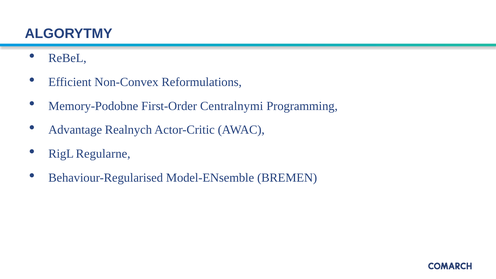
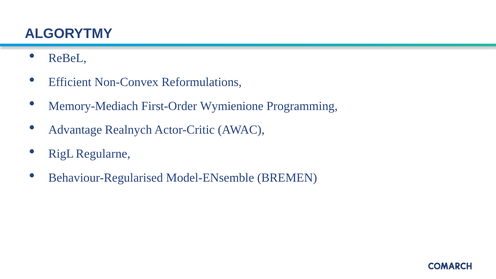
Memory-Podobne: Memory-Podobne -> Memory-Mediach
Centralnymi: Centralnymi -> Wymienione
